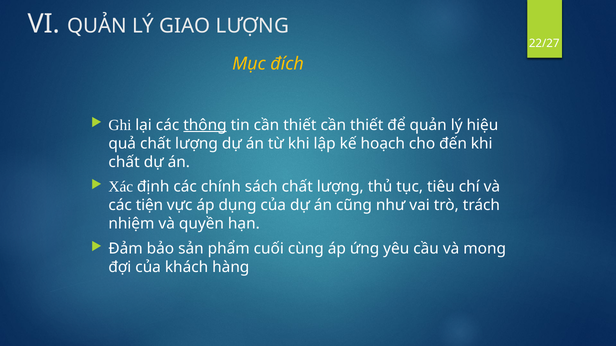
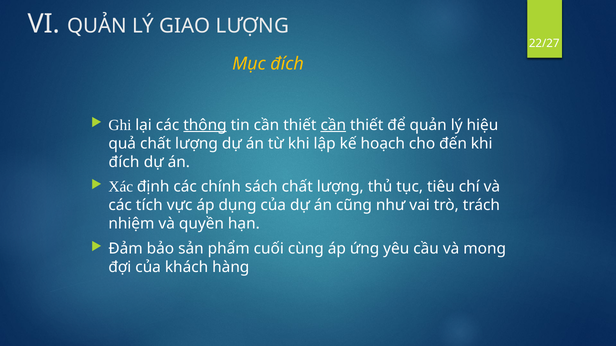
cần at (333, 125) underline: none -> present
chất at (124, 162): chất -> đích
tiện: tiện -> tích
